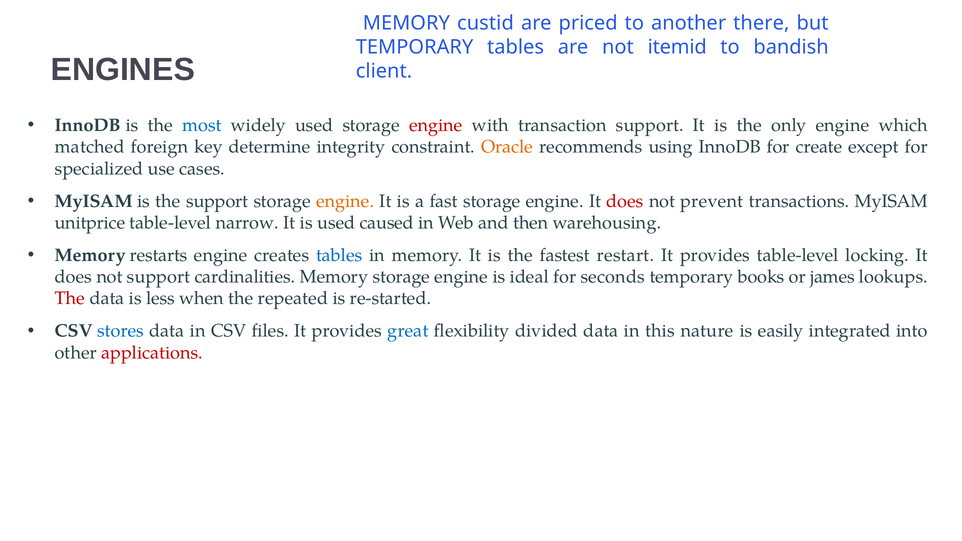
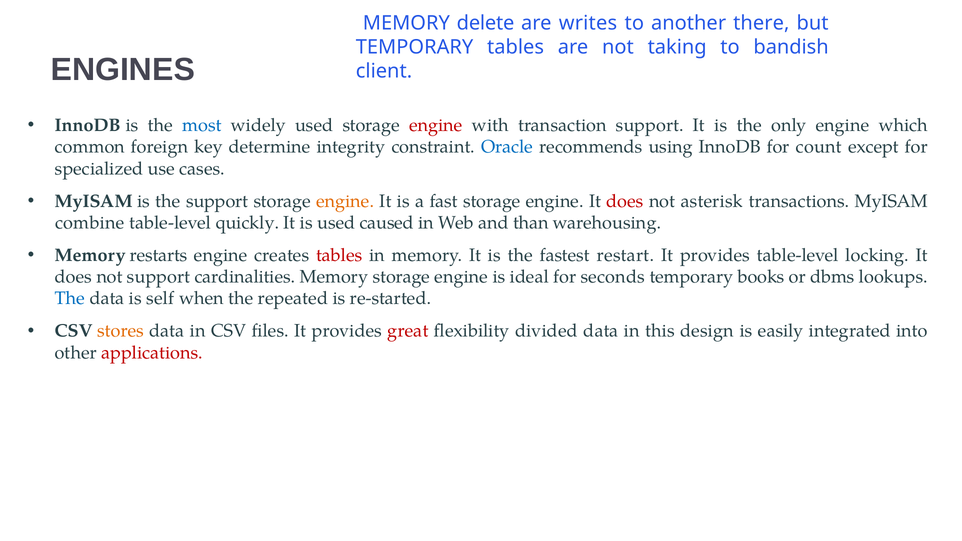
custid: custid -> delete
priced: priced -> writes
itemid: itemid -> taking
matched: matched -> common
Oracle colour: orange -> blue
create: create -> count
prevent: prevent -> asterisk
unitprice: unitprice -> combine
narrow: narrow -> quickly
then: then -> than
tables at (339, 255) colour: blue -> red
james: james -> dbms
The at (70, 299) colour: red -> blue
less: less -> self
stores colour: blue -> orange
great colour: blue -> red
nature: nature -> design
